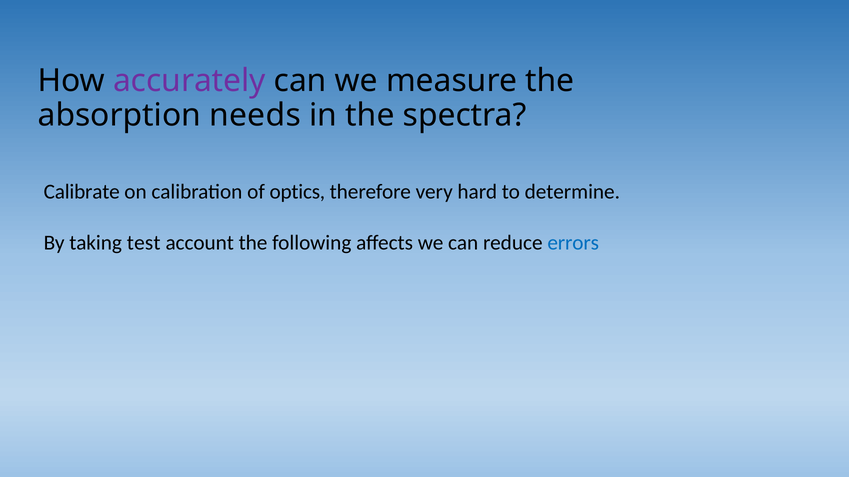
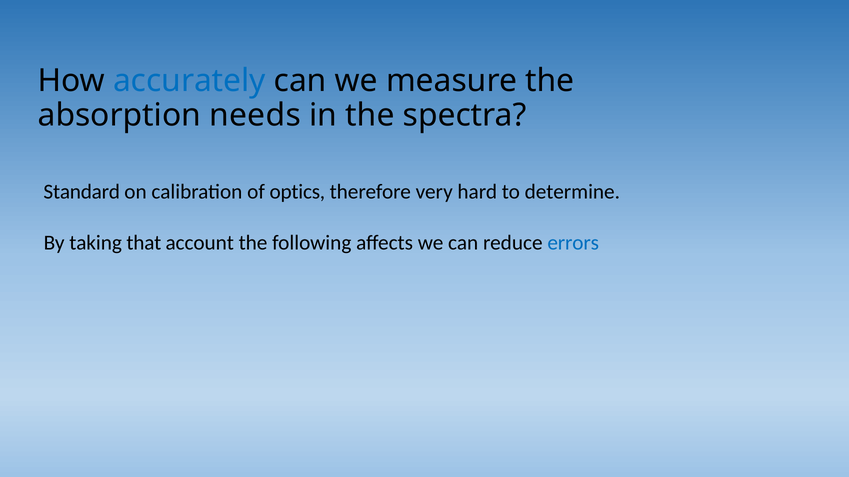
accurately colour: purple -> blue
Calibrate: Calibrate -> Standard
test: test -> that
